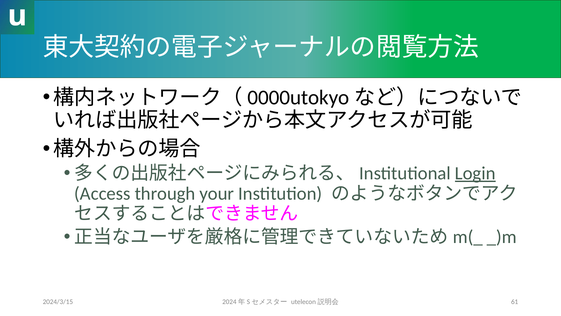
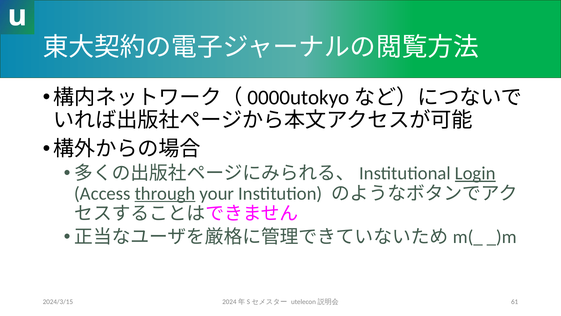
through underline: none -> present
